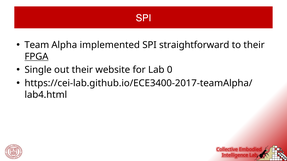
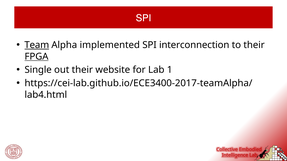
Team underline: none -> present
straightforward: straightforward -> interconnection
0: 0 -> 1
